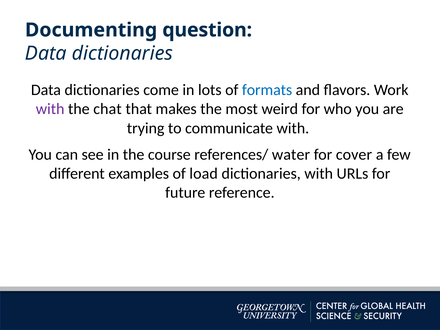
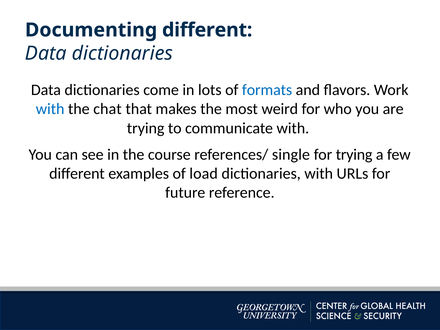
Documenting question: question -> different
with at (50, 109) colour: purple -> blue
water: water -> single
for cover: cover -> trying
